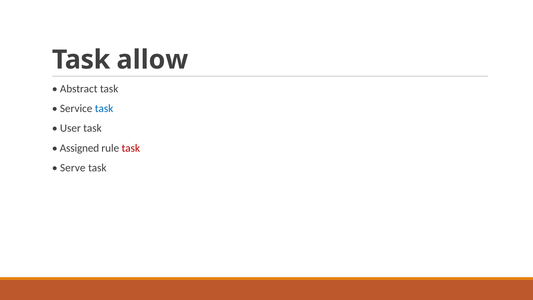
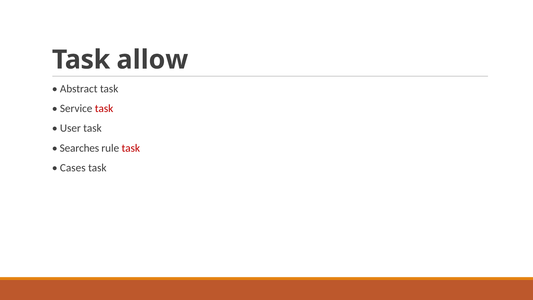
task at (104, 108) colour: blue -> red
Assigned: Assigned -> Searches
Serve: Serve -> Cases
